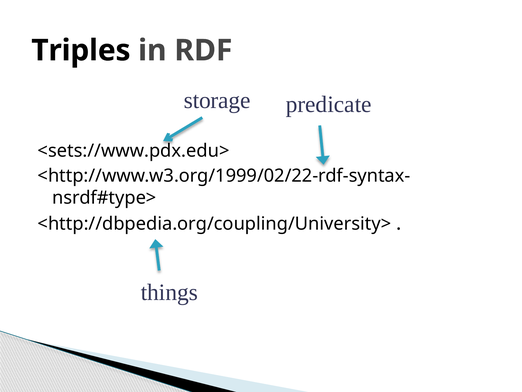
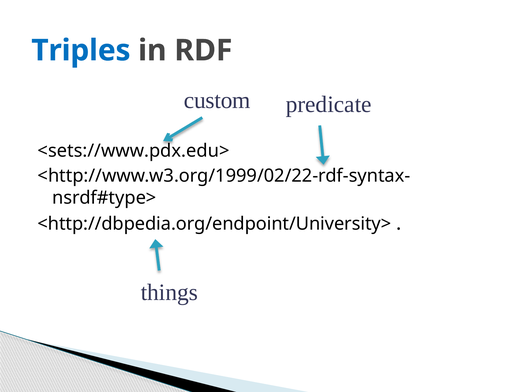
Triples colour: black -> blue
storage: storage -> custom
<http://dbpedia.org/coupling/University>: <http://dbpedia.org/coupling/University> -> <http://dbpedia.org/endpoint/University>
